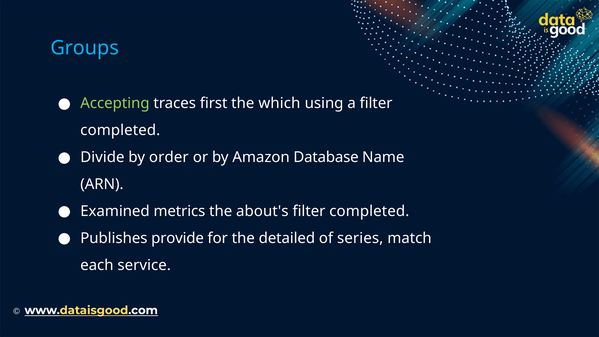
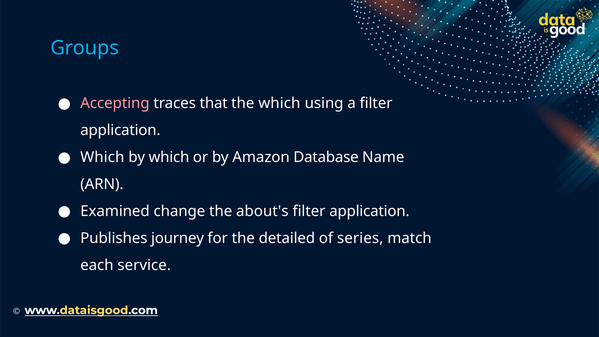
Accepting colour: light green -> pink
first: first -> that
completed at (120, 130): completed -> application
Divide at (102, 157): Divide -> Which
by order: order -> which
metrics: metrics -> change
completed at (369, 211): completed -> application
provide: provide -> journey
